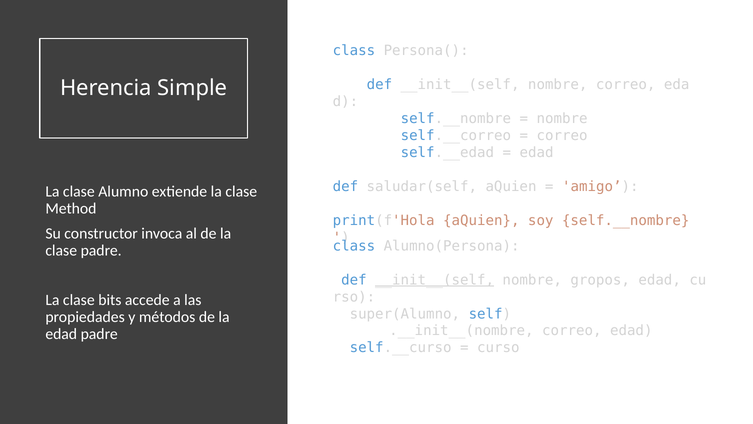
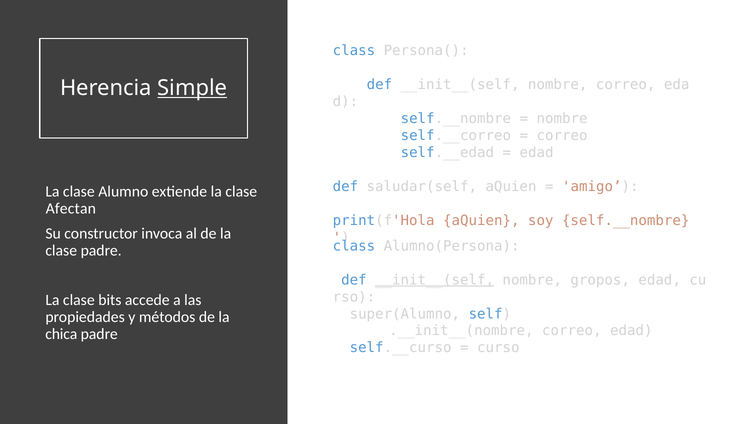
Simple underline: none -> present
Method: Method -> Afectan
edad at (61, 334): edad -> chica
